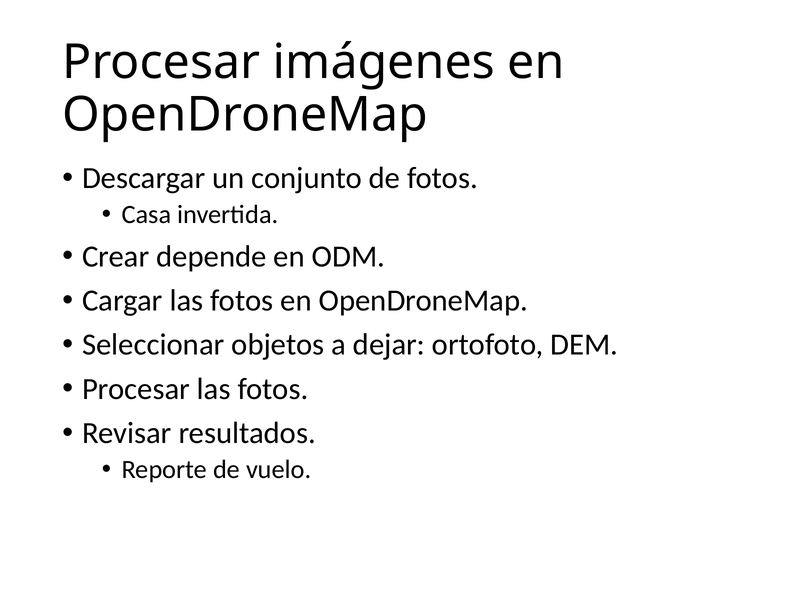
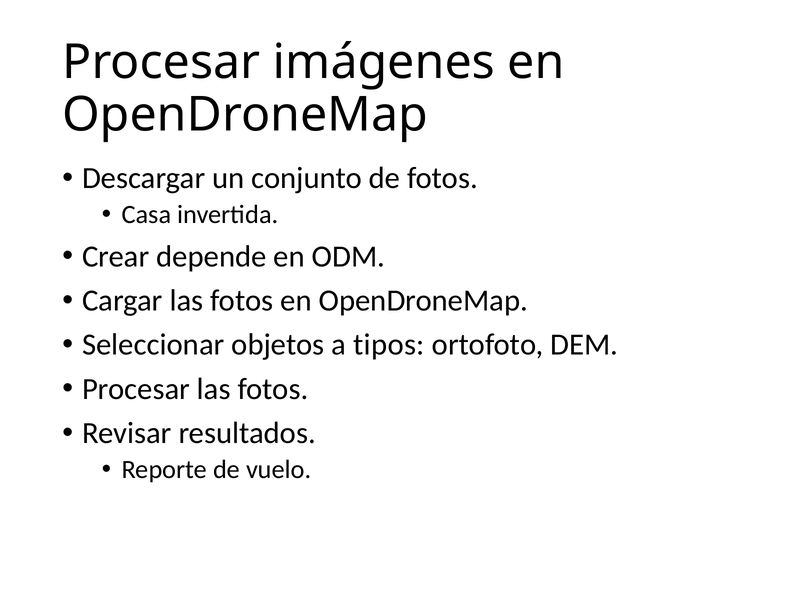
dejar: dejar -> tipos
